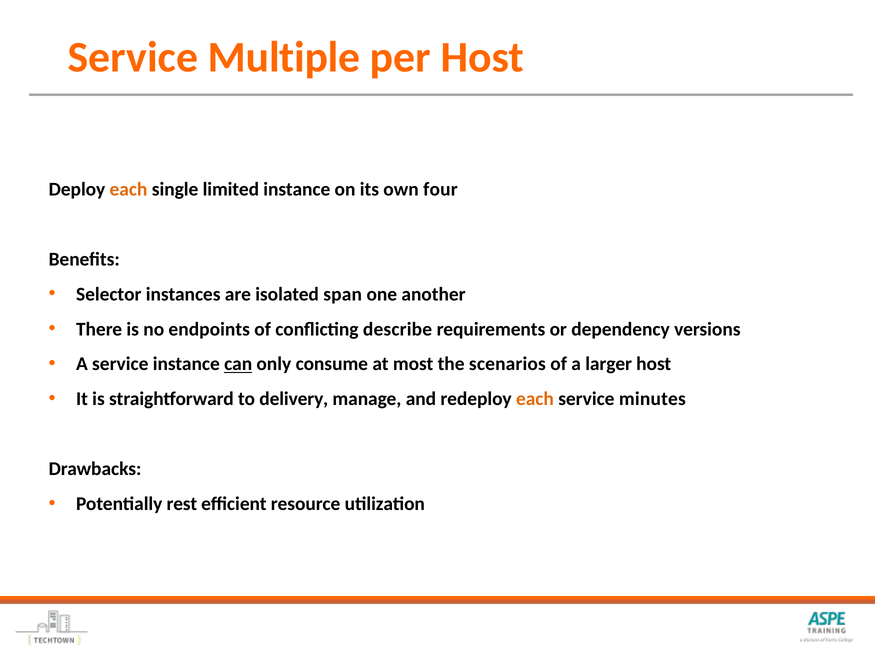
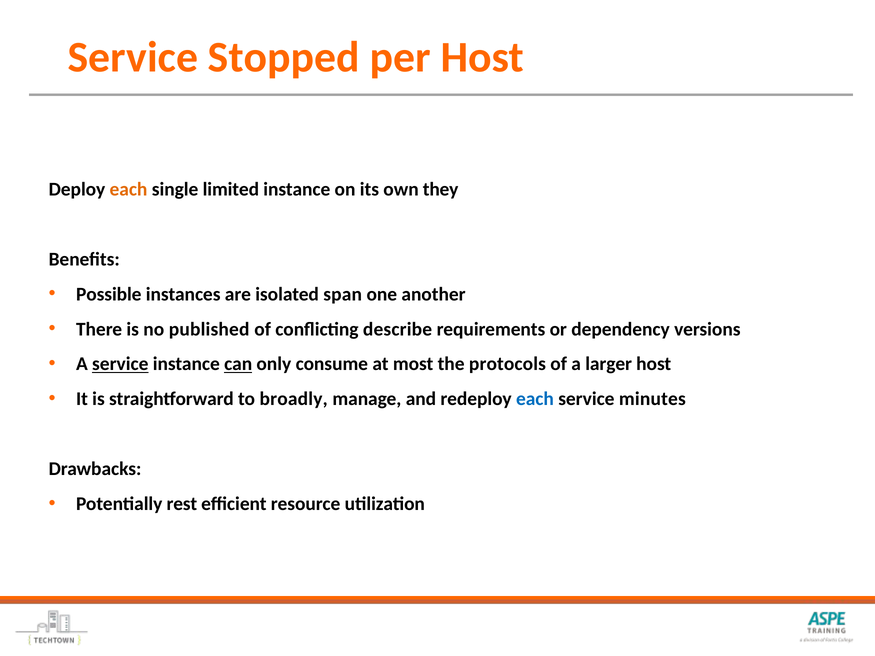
Multiple: Multiple -> Stopped
four: four -> they
Selector: Selector -> Possible
endpoints: endpoints -> published
service at (120, 364) underline: none -> present
scenarios: scenarios -> protocols
delivery: delivery -> broadly
each at (535, 399) colour: orange -> blue
